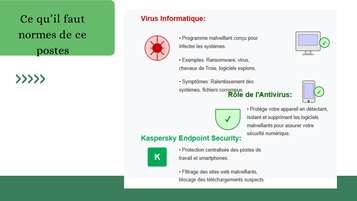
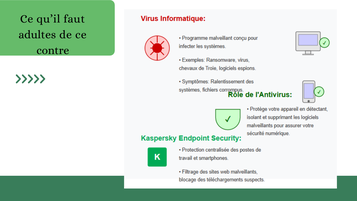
normes: normes -> adultes
postes: postes -> contre
